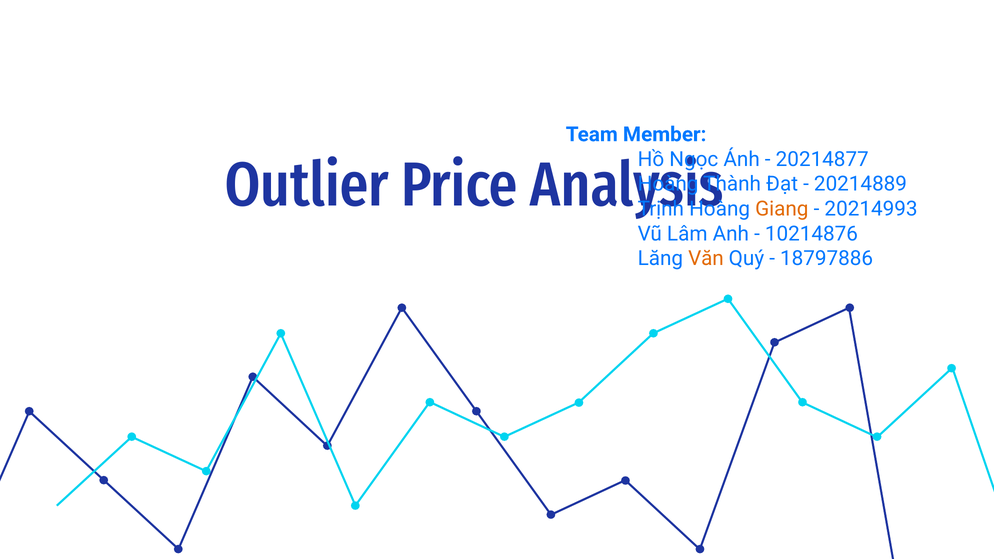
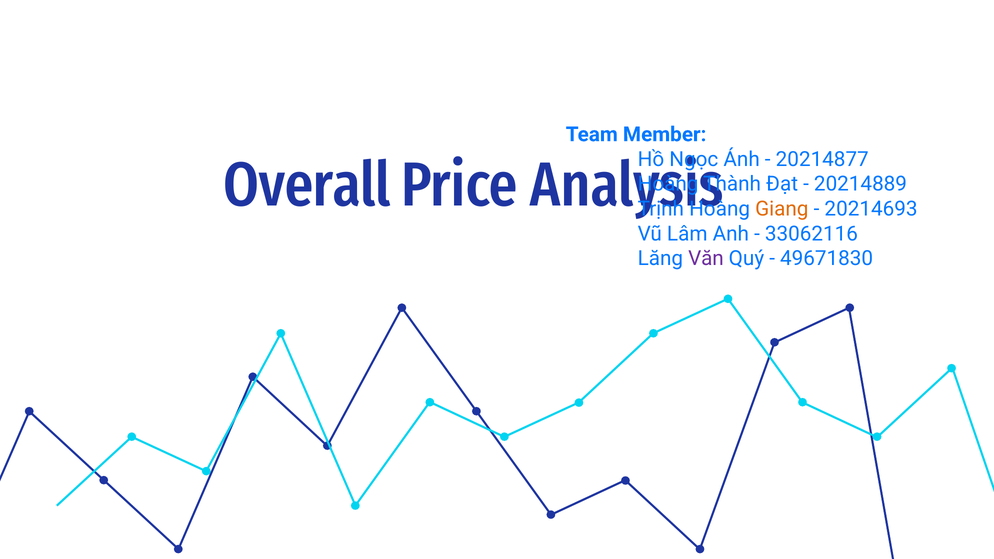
Outlier: Outlier -> Overall
20214993: 20214993 -> 20214693
10214876: 10214876 -> 33062116
Văn colour: orange -> purple
18797886: 18797886 -> 49671830
